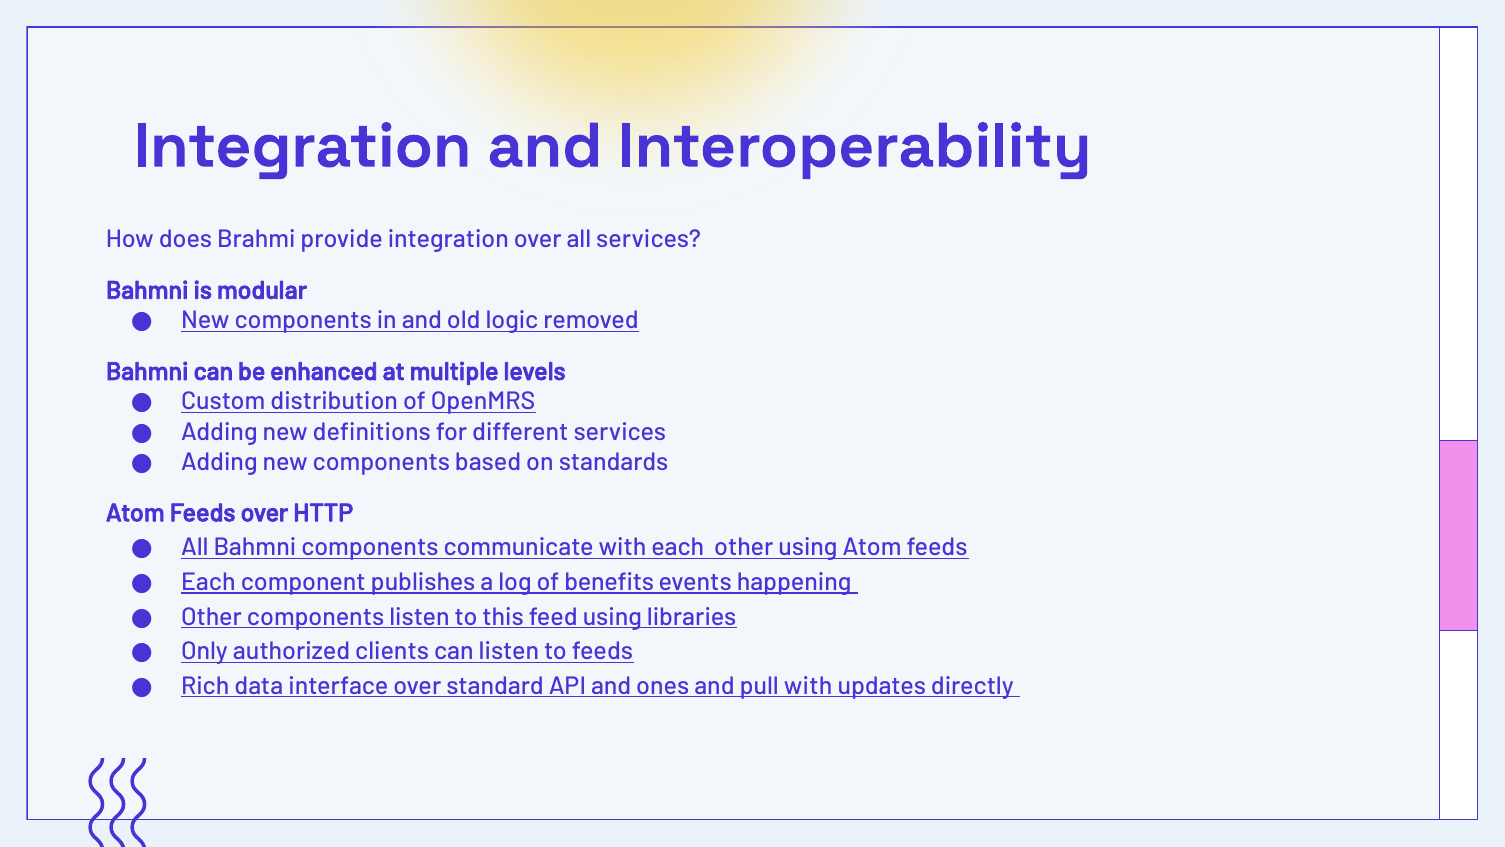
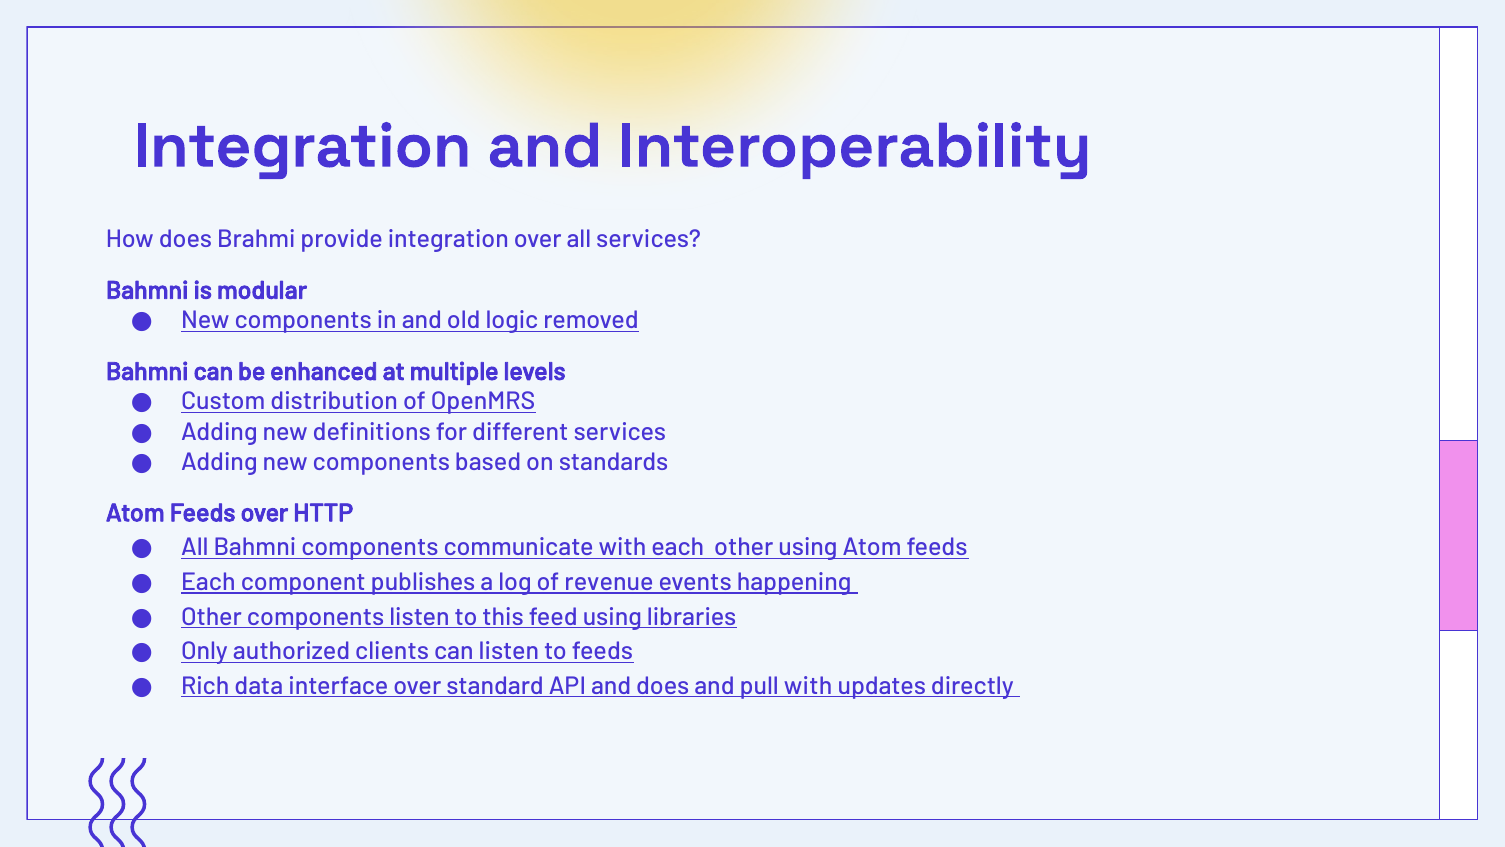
benefits: benefits -> revenue
and ones: ones -> does
